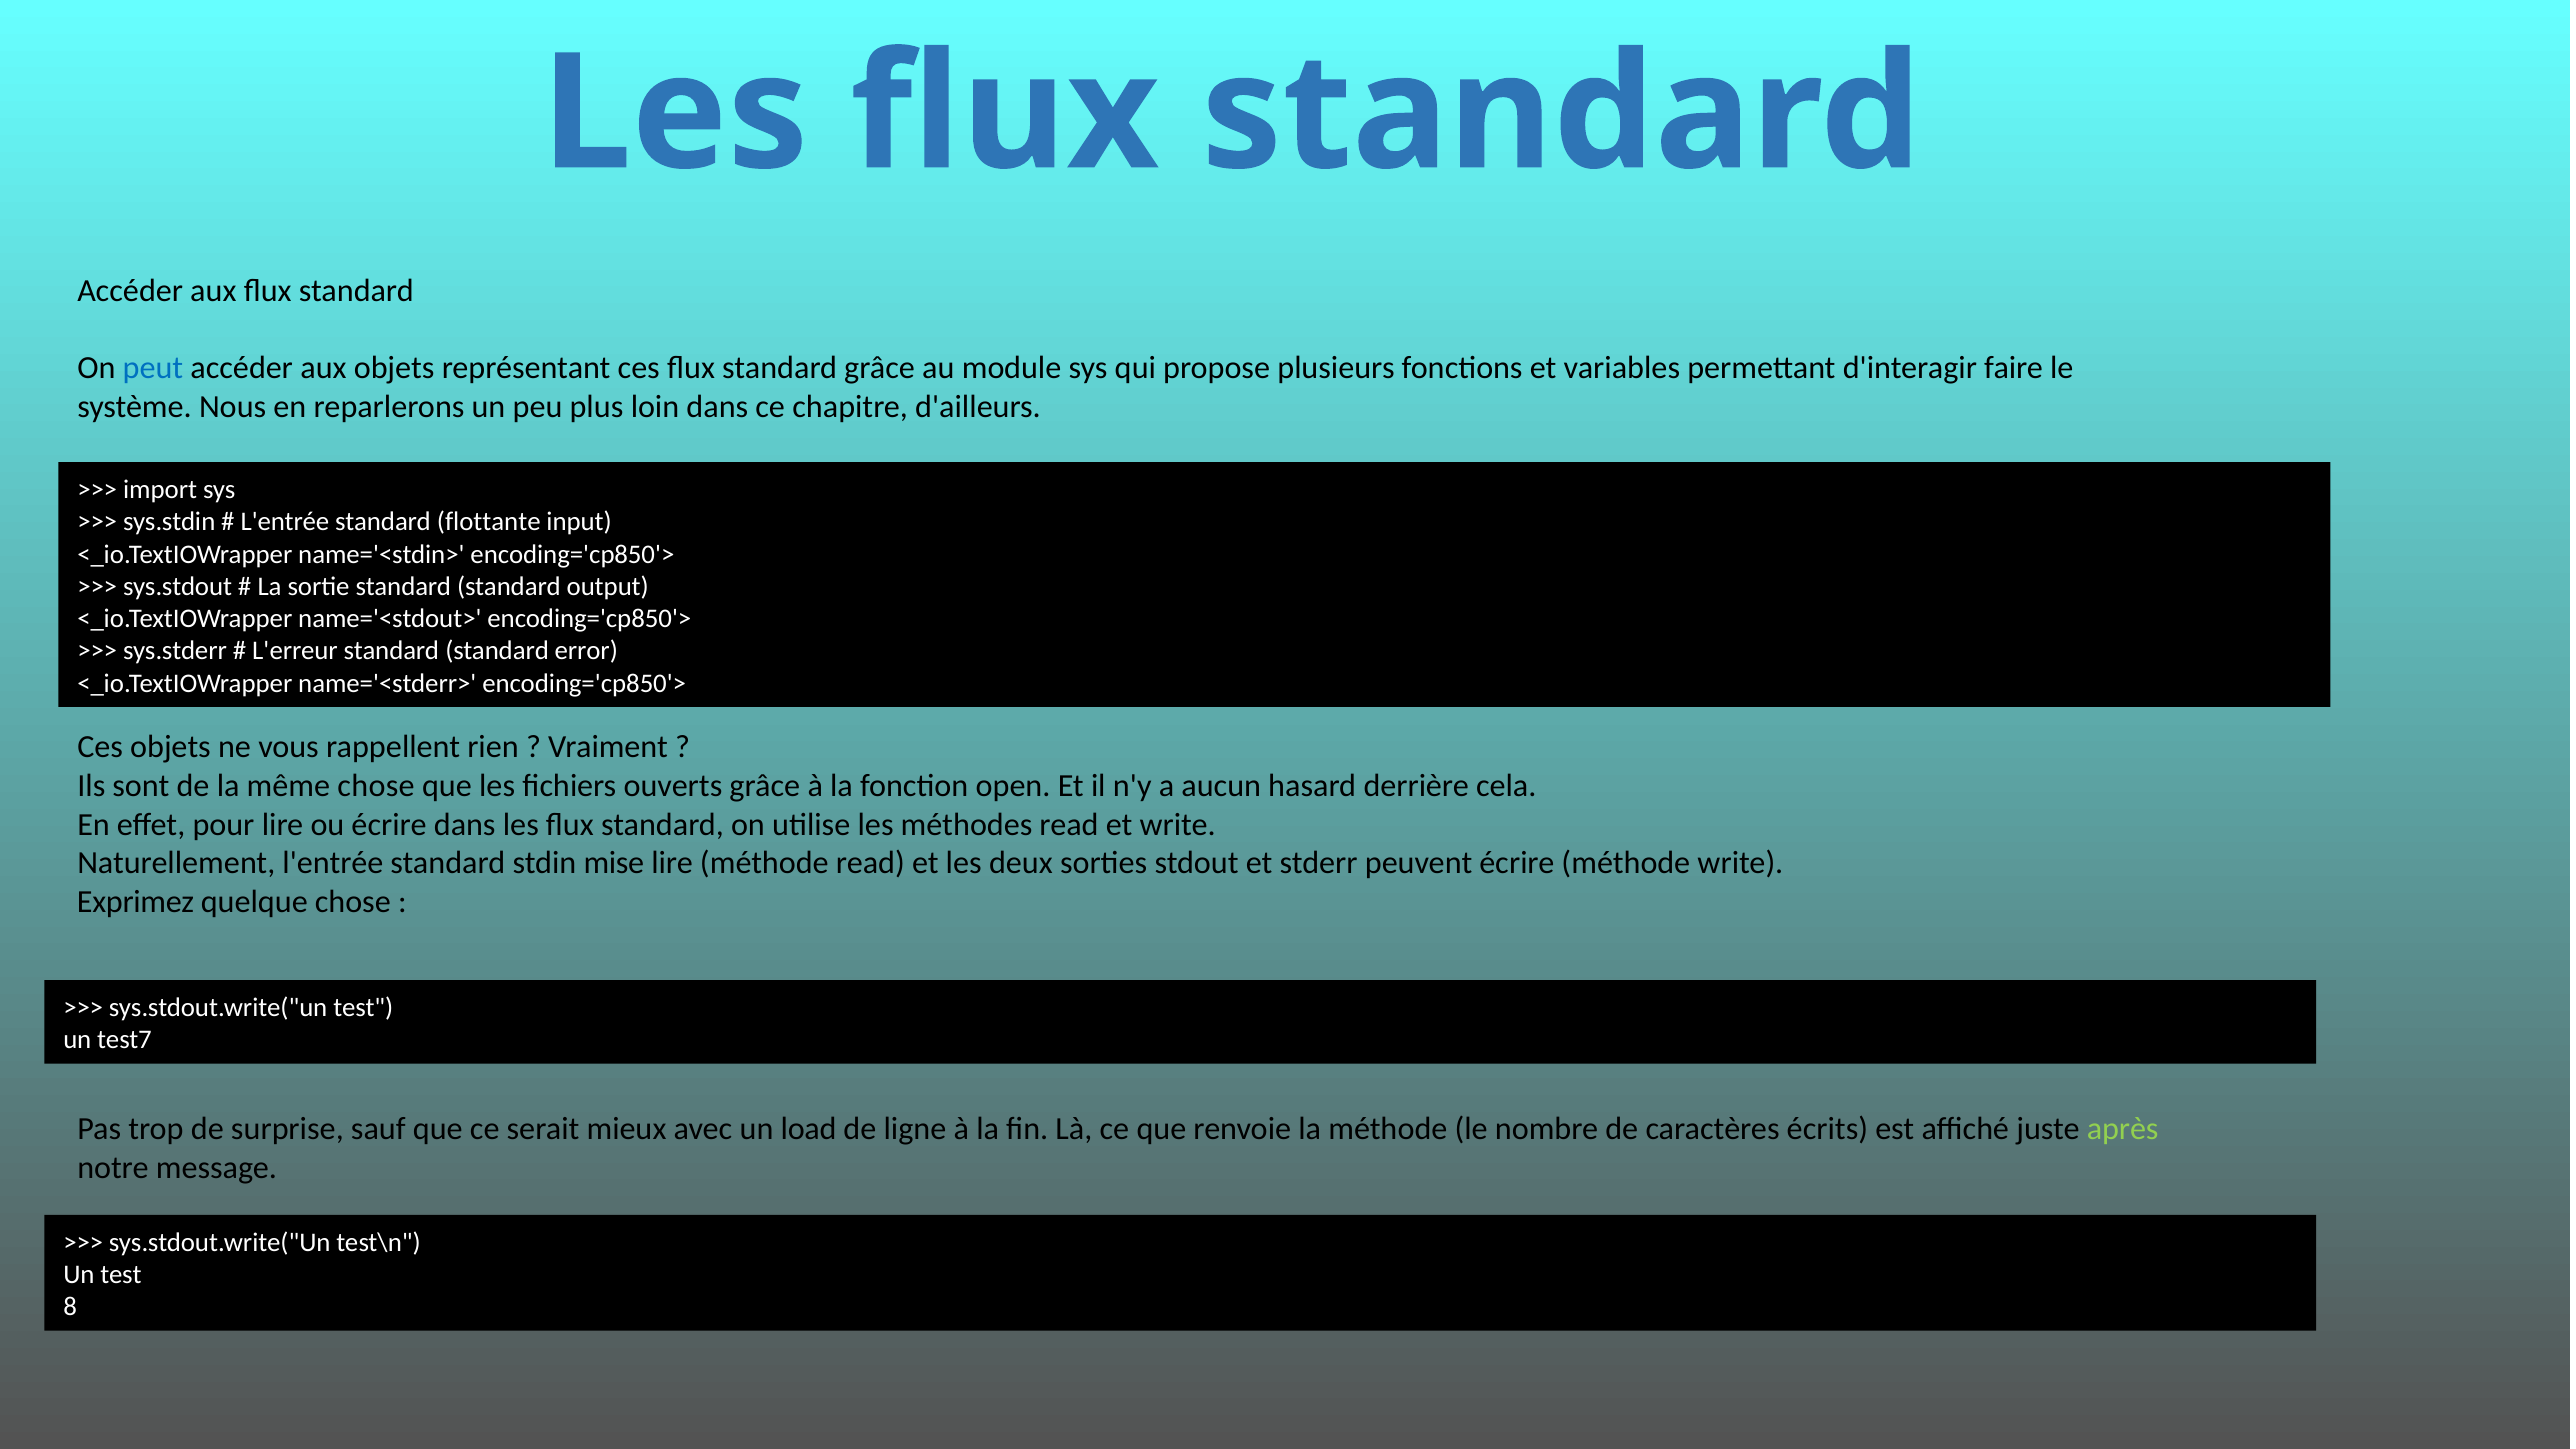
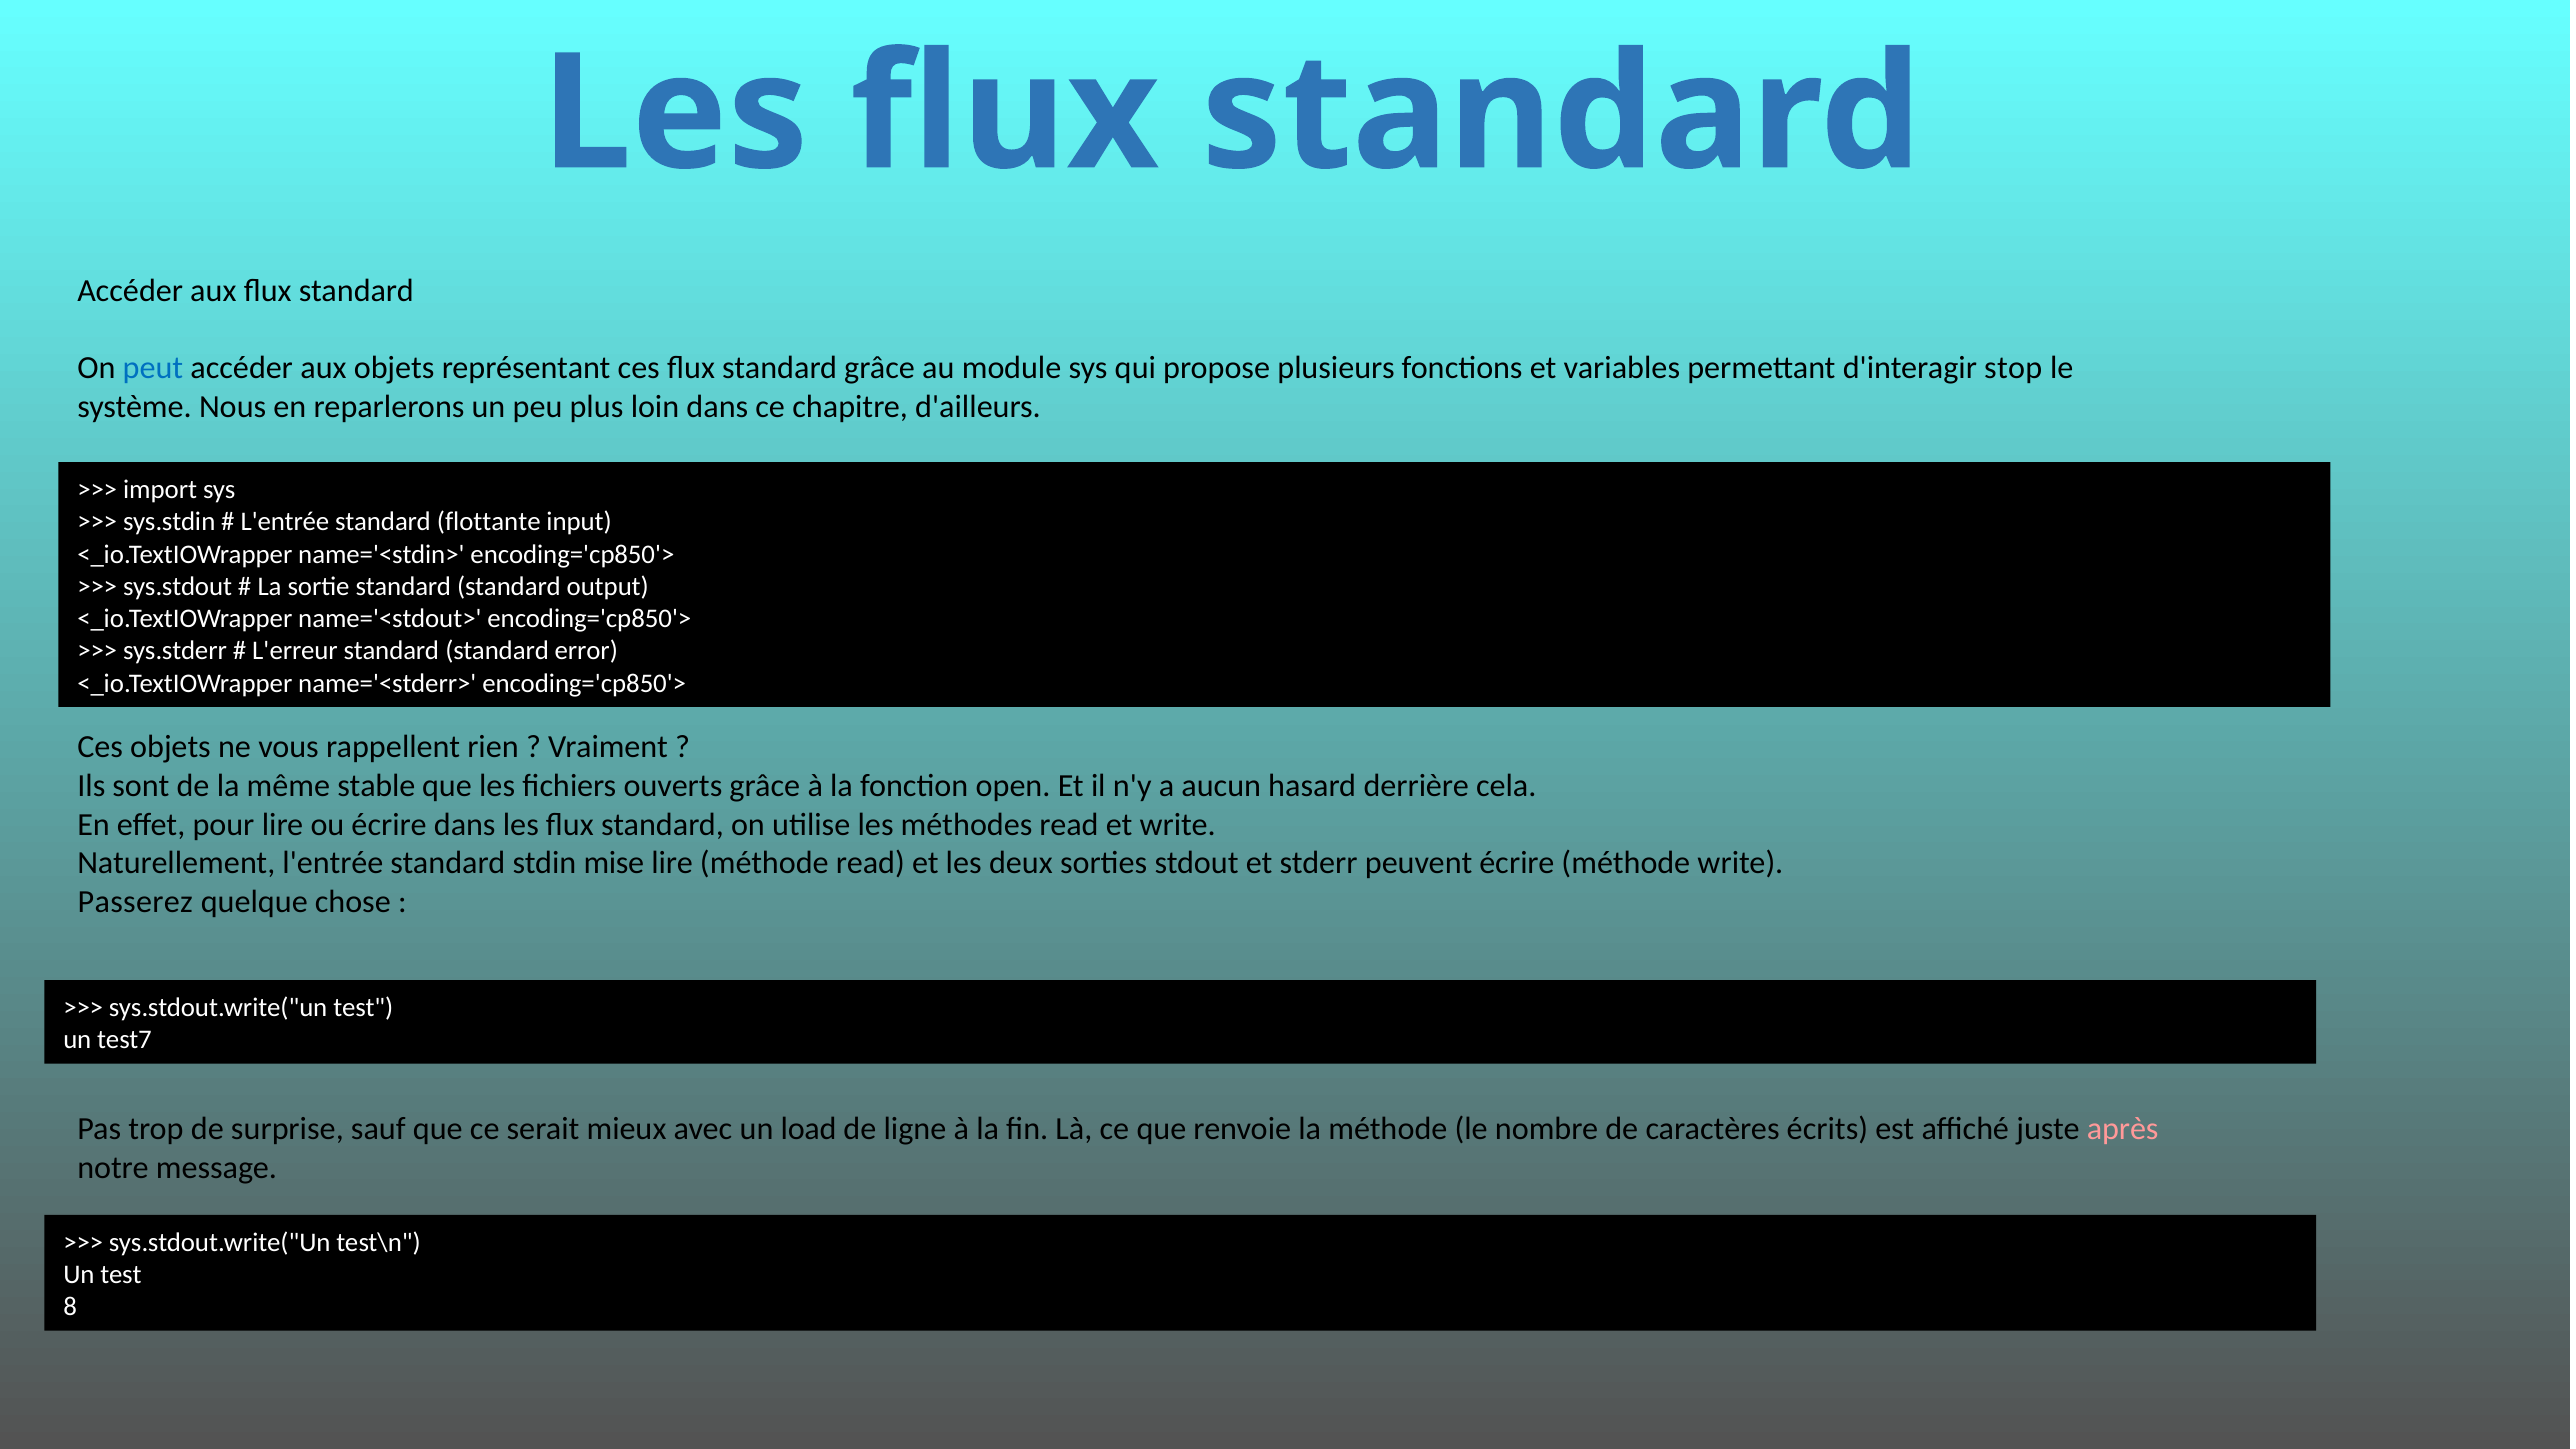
faire: faire -> stop
même chose: chose -> stable
Exprimez: Exprimez -> Passerez
après colour: light green -> pink
